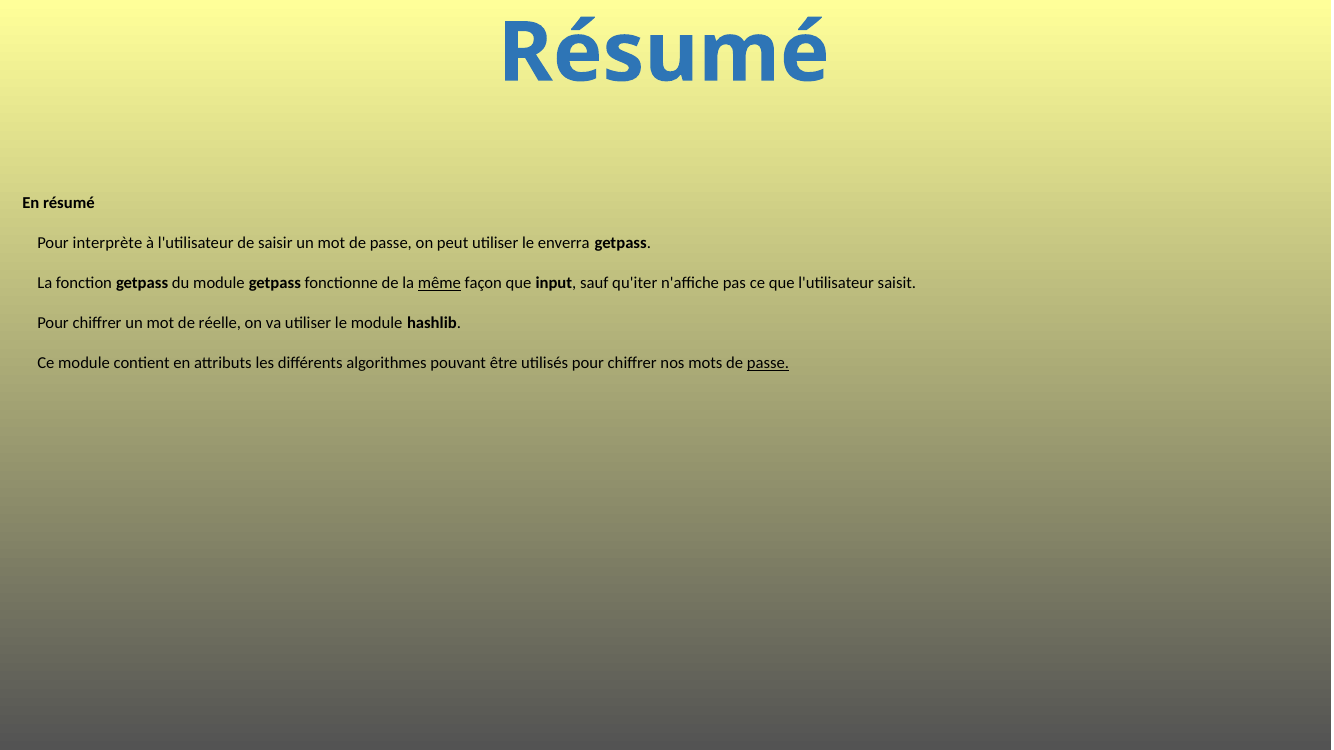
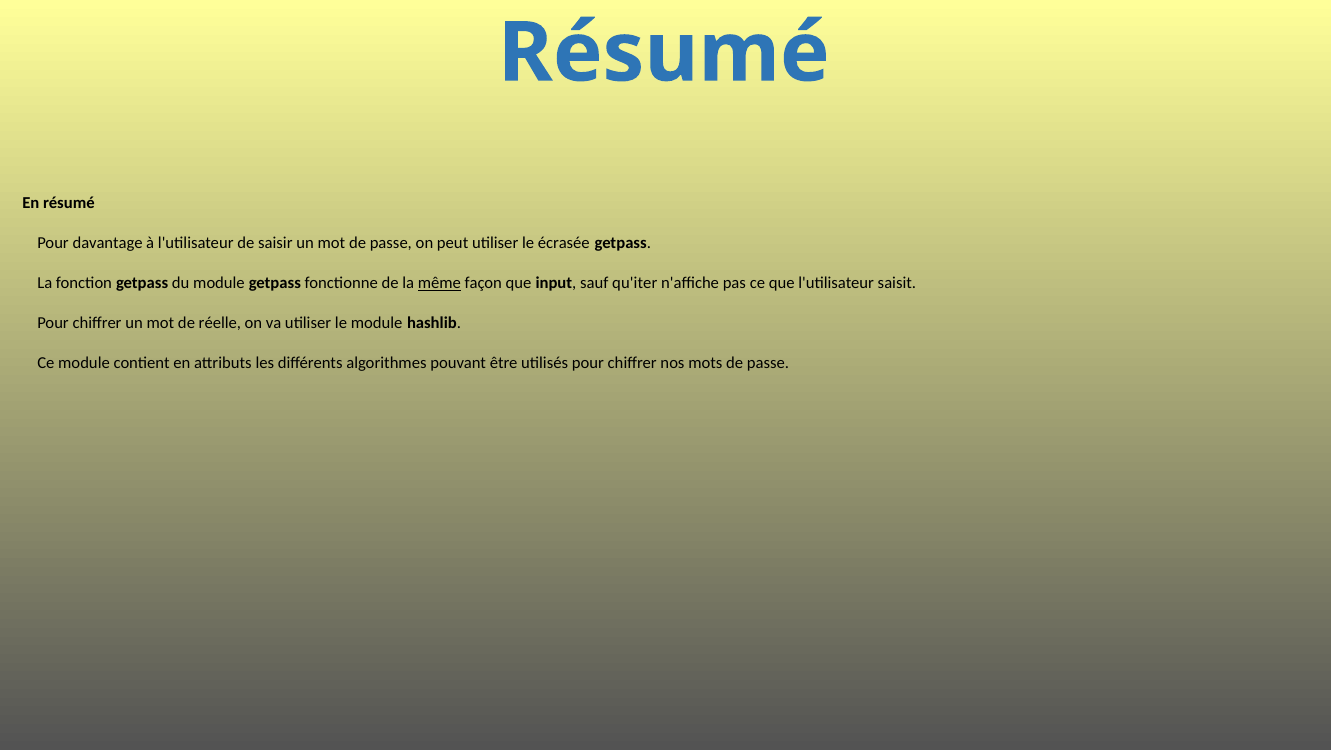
interprète: interprète -> davantage
enverra: enverra -> écrasée
passe at (768, 363) underline: present -> none
